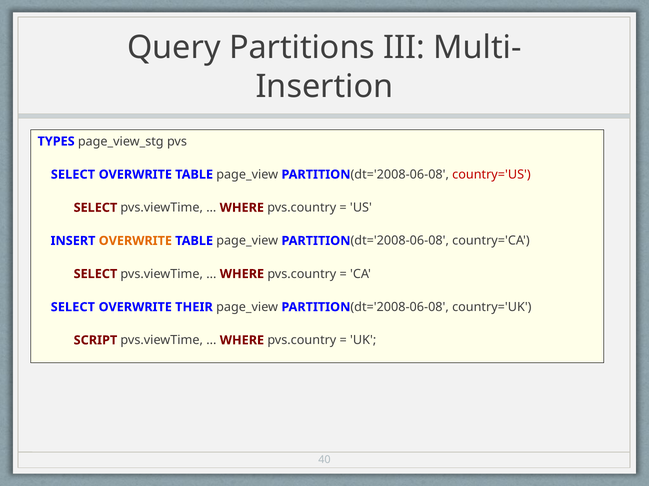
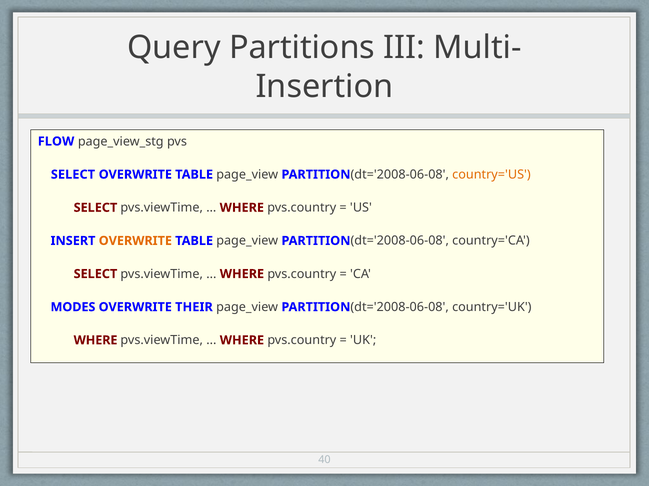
TYPES: TYPES -> FLOW
country='US colour: red -> orange
SELECT at (73, 308): SELECT -> MODES
SCRIPT at (95, 341): SCRIPT -> WHERE
